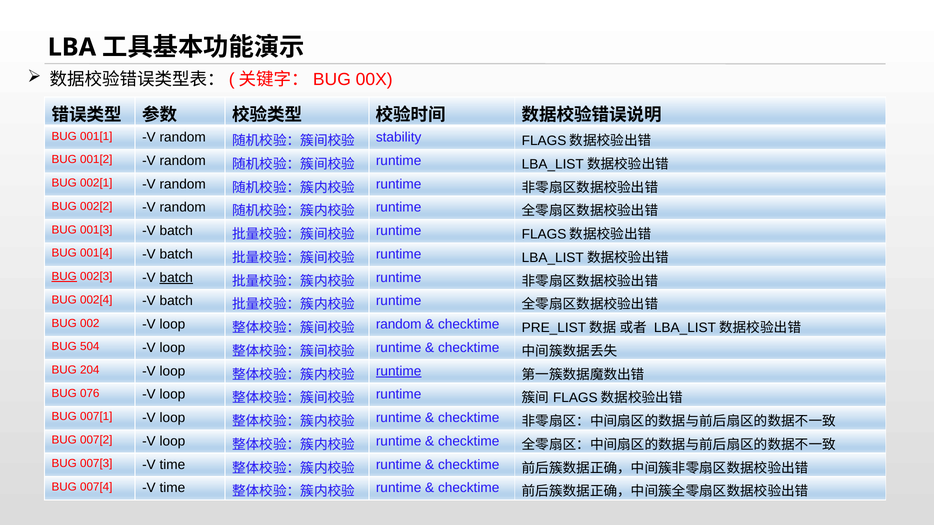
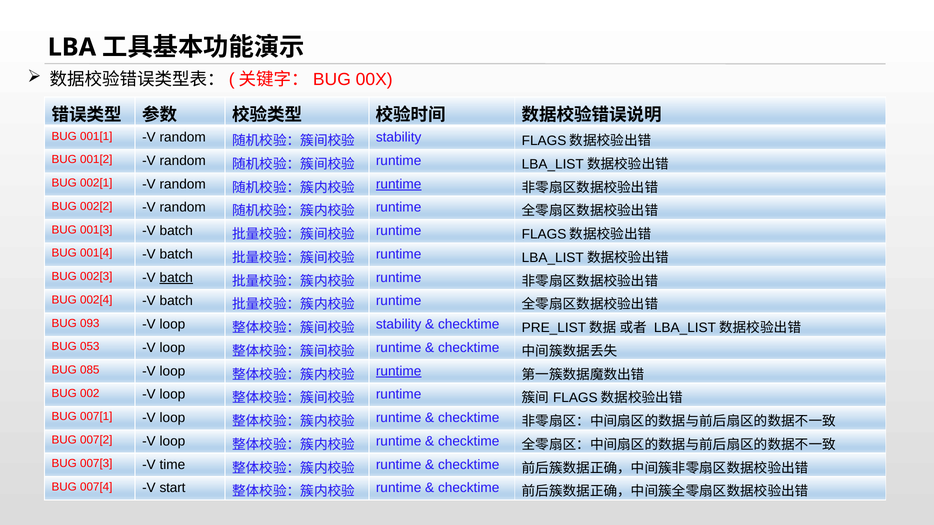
runtime at (399, 184) underline: none -> present
BUG at (64, 277) underline: present -> none
002: 002 -> 093
random at (399, 325): random -> stability
504: 504 -> 053
204: 204 -> 085
076: 076 -> 002
007[4 V time: time -> start
